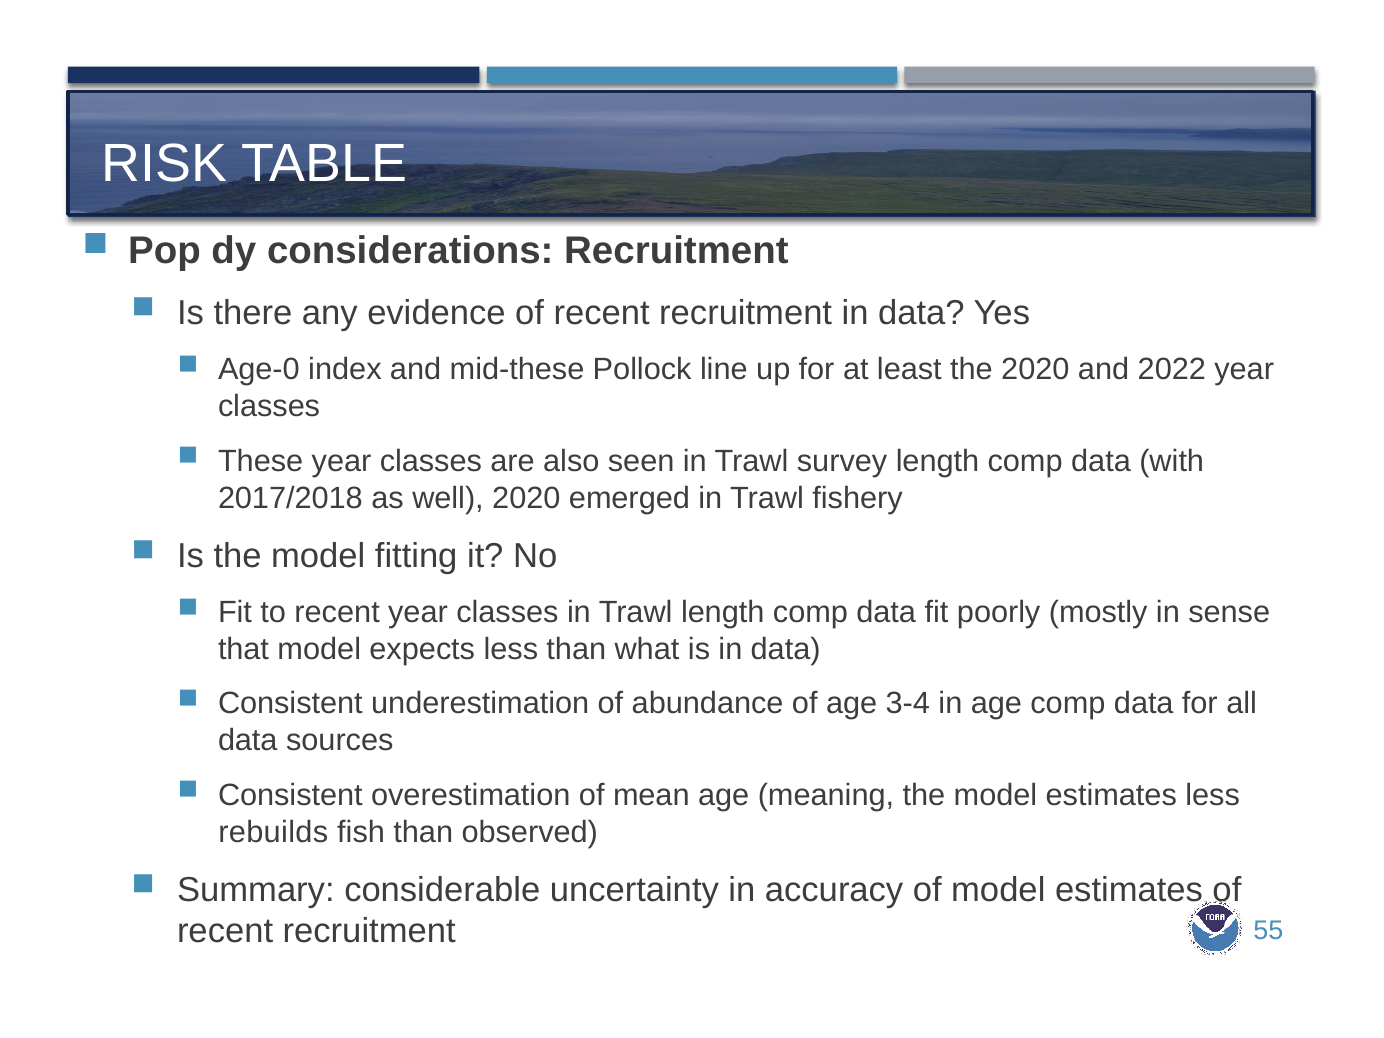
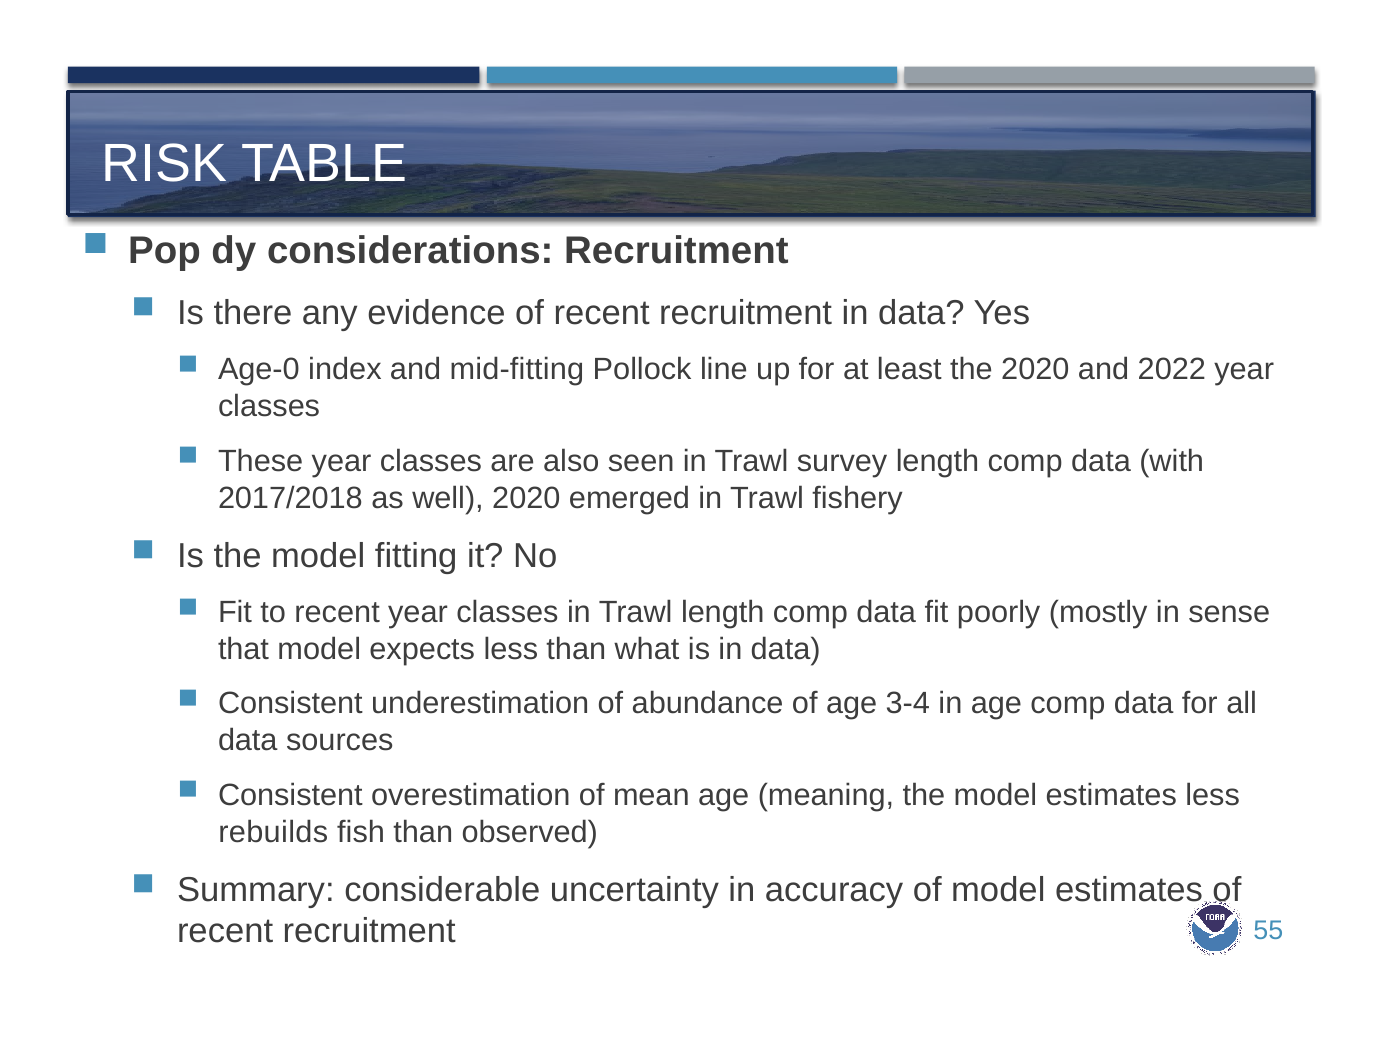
mid-these: mid-these -> mid-fitting
